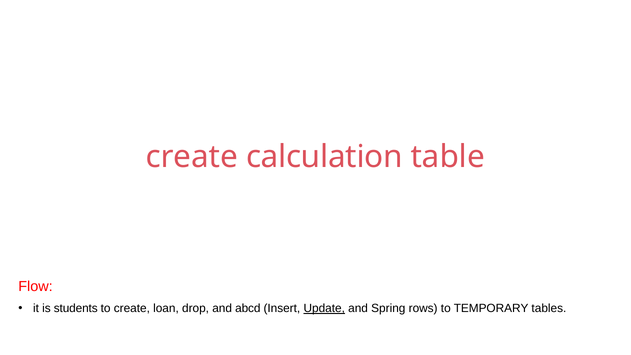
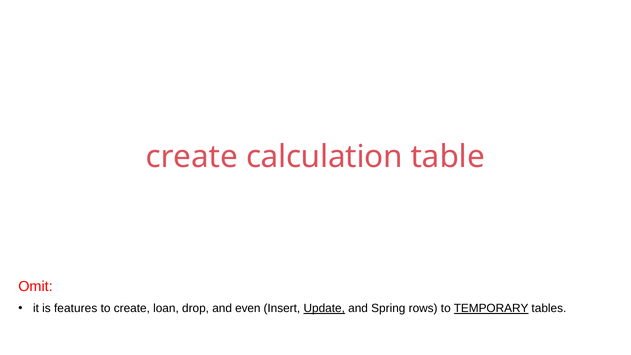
Flow: Flow -> Omit
students: students -> features
abcd: abcd -> even
TEMPORARY underline: none -> present
